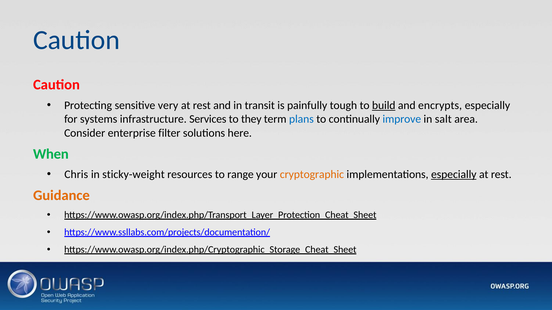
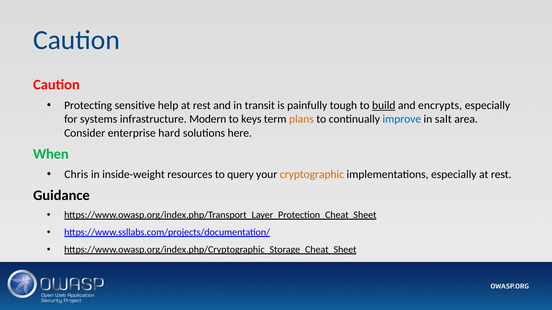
very: very -> help
Services: Services -> Modern
they: they -> keys
plans colour: blue -> orange
filter: filter -> hard
sticky-weight: sticky-weight -> inside-weight
range: range -> query
especially at (454, 175) underline: present -> none
Guidance colour: orange -> black
